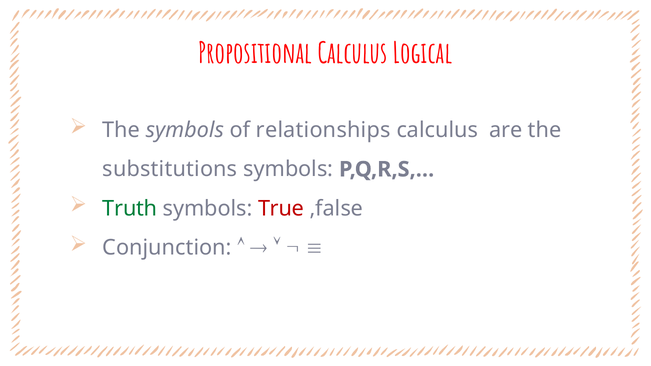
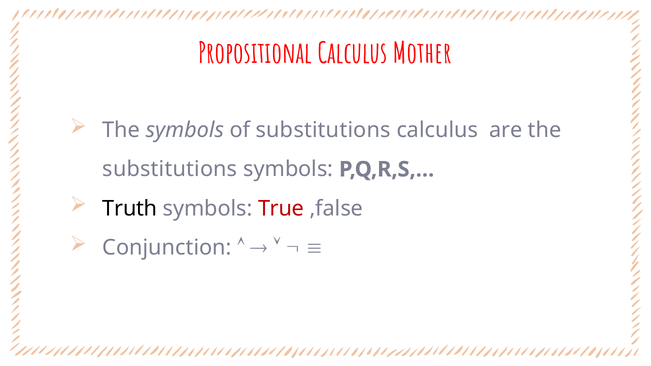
Logical: Logical -> Mother
of relationships: relationships -> substitutions
Truth colour: green -> black
